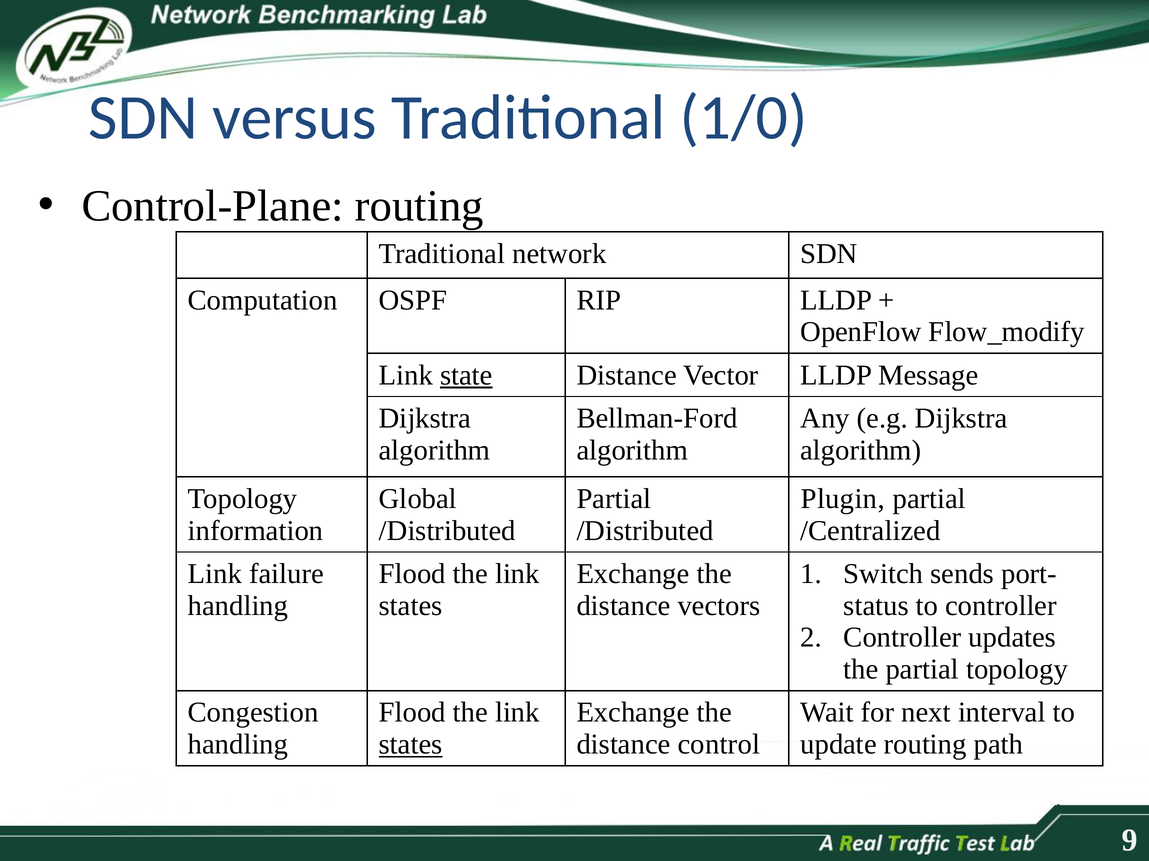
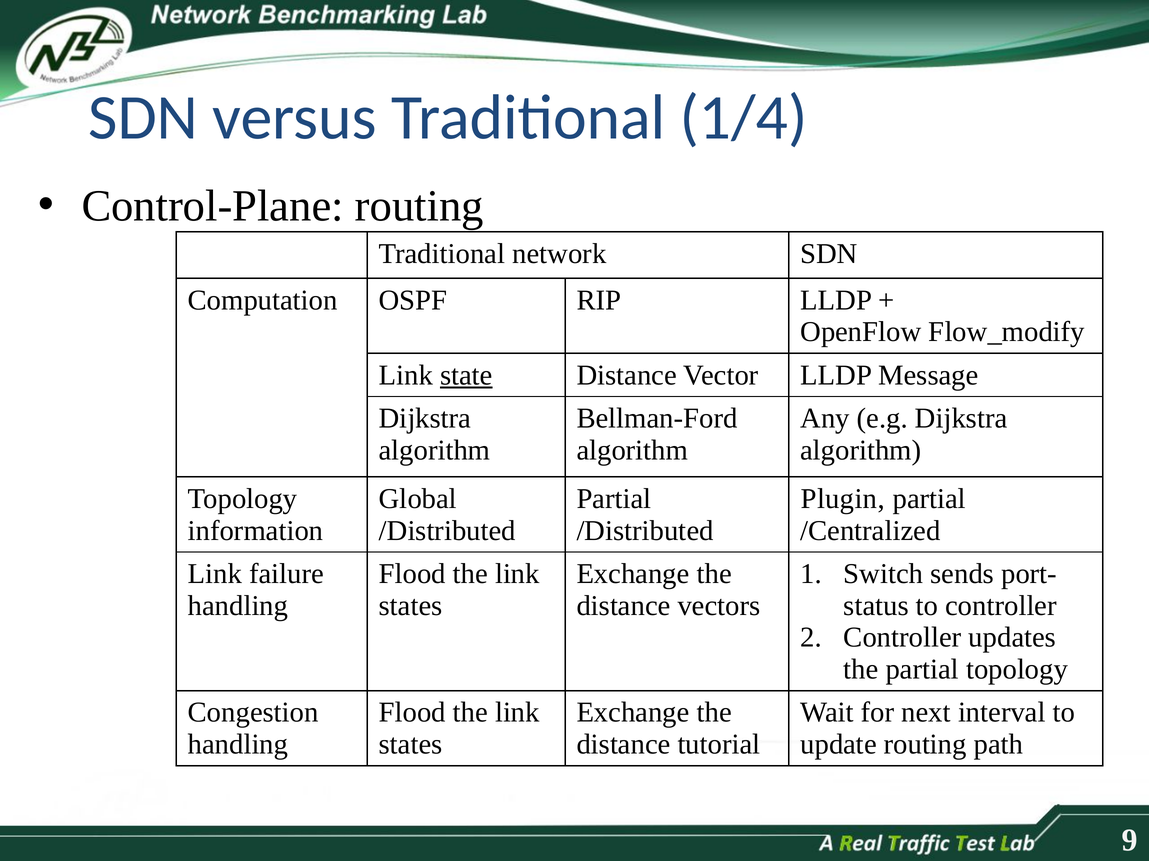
1/0: 1/0 -> 1/4
states at (411, 745) underline: present -> none
control: control -> tutorial
